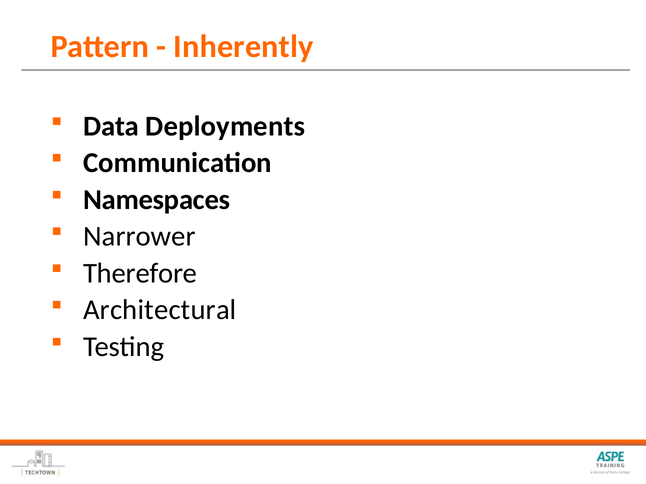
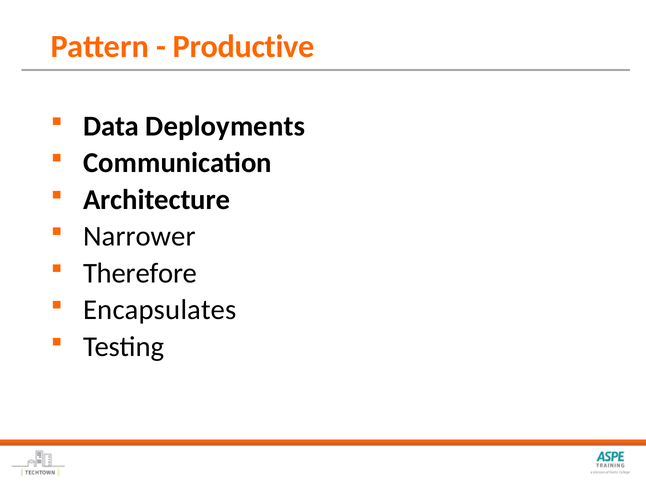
Inherently: Inherently -> Productive
Namespaces: Namespaces -> Architecture
Architectural: Architectural -> Encapsulates
